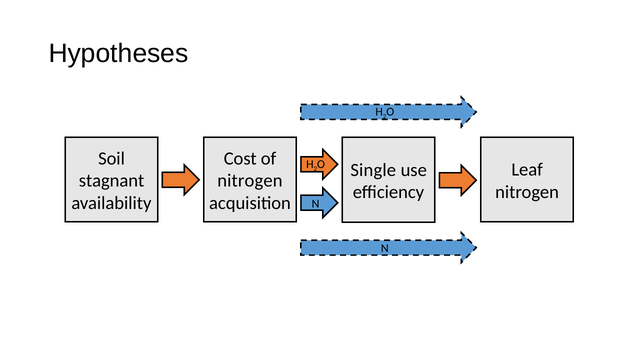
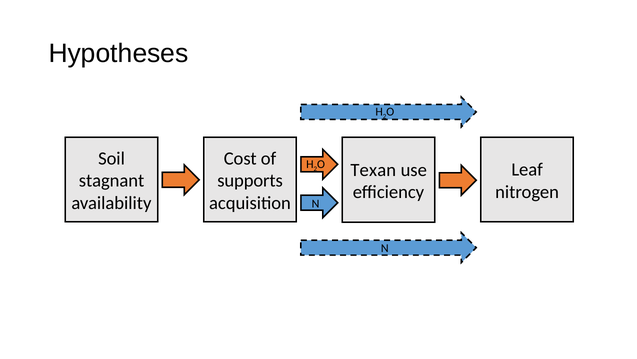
Single: Single -> Texan
nitrogen at (250, 180): nitrogen -> supports
